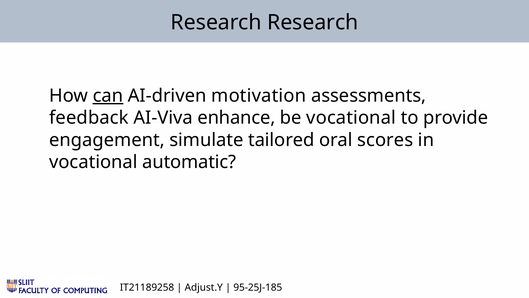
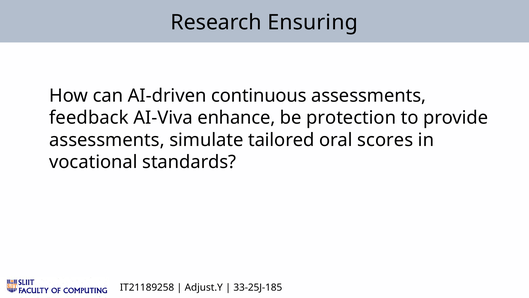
Research Research: Research -> Ensuring
can underline: present -> none
motivation: motivation -> continuous
be vocational: vocational -> protection
engagement at (107, 140): engagement -> assessments
automatic: automatic -> standards
95-25J-185: 95-25J-185 -> 33-25J-185
